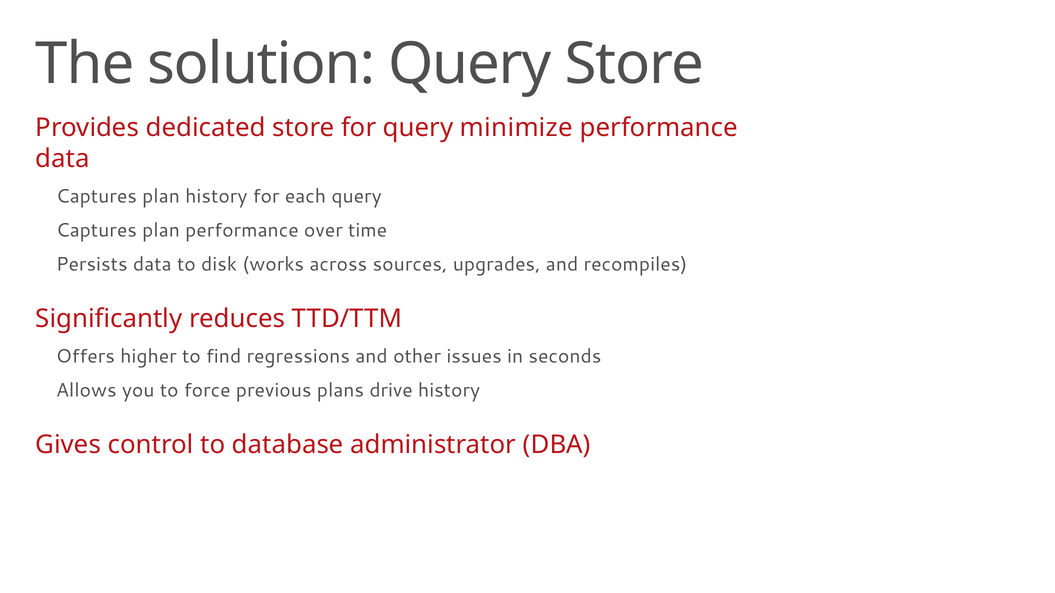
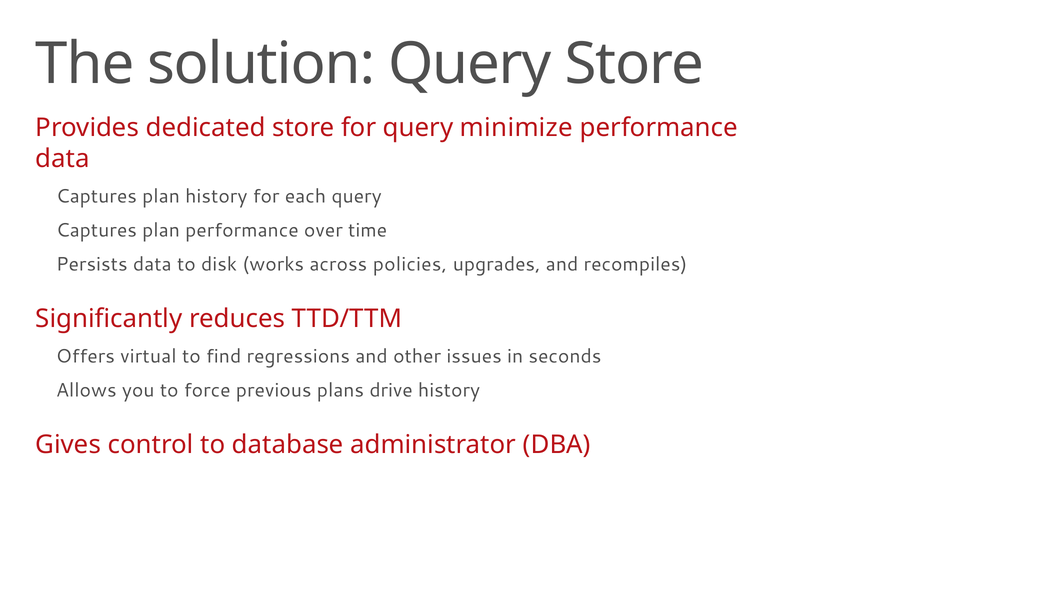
sources: sources -> policies
higher: higher -> virtual
